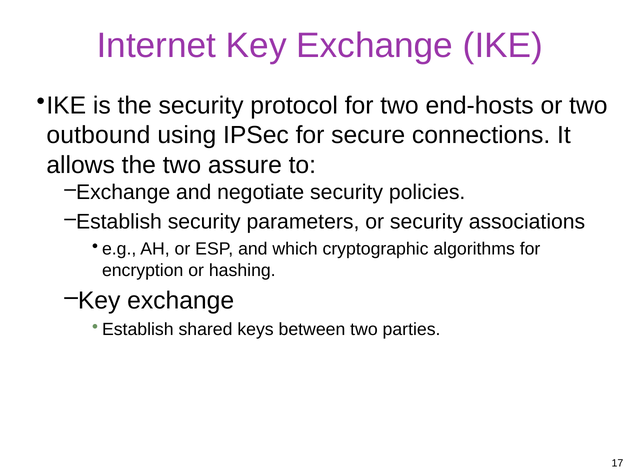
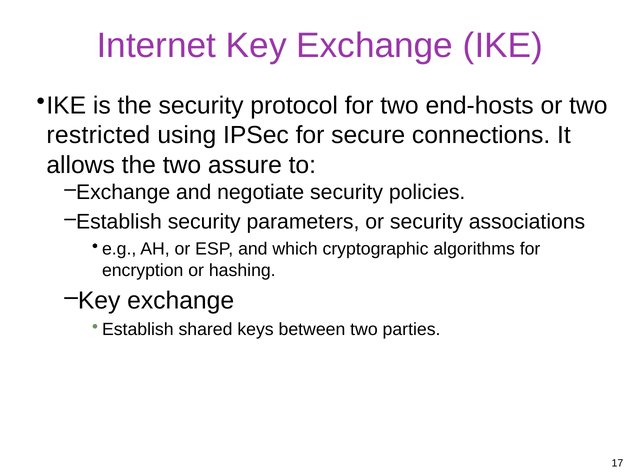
outbound: outbound -> restricted
